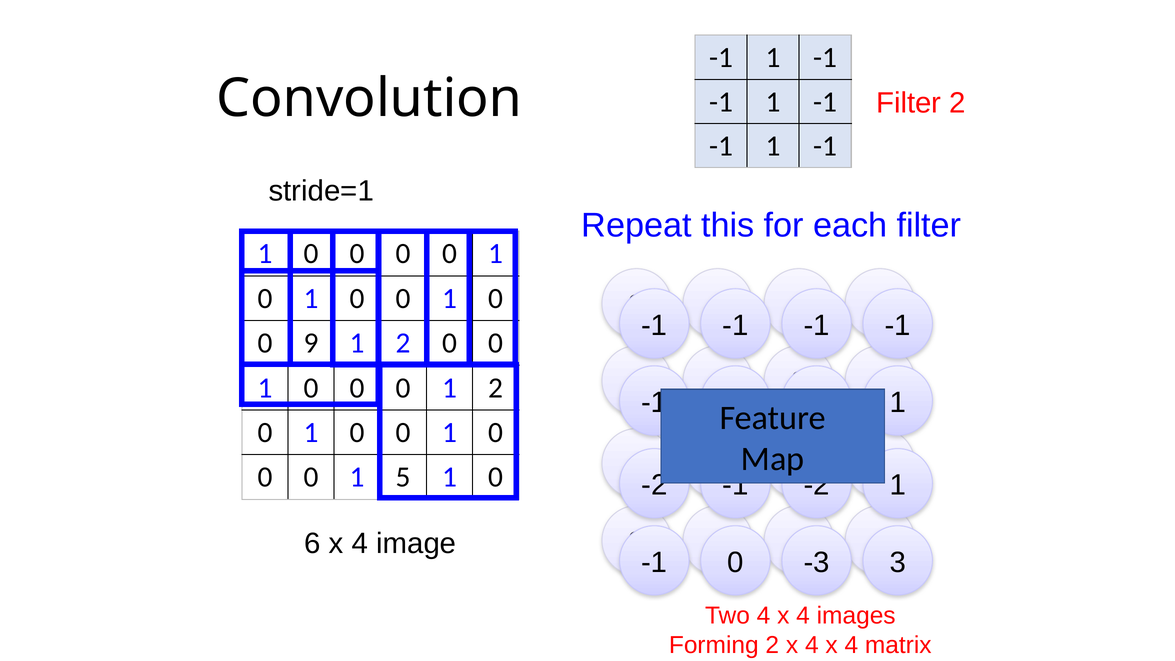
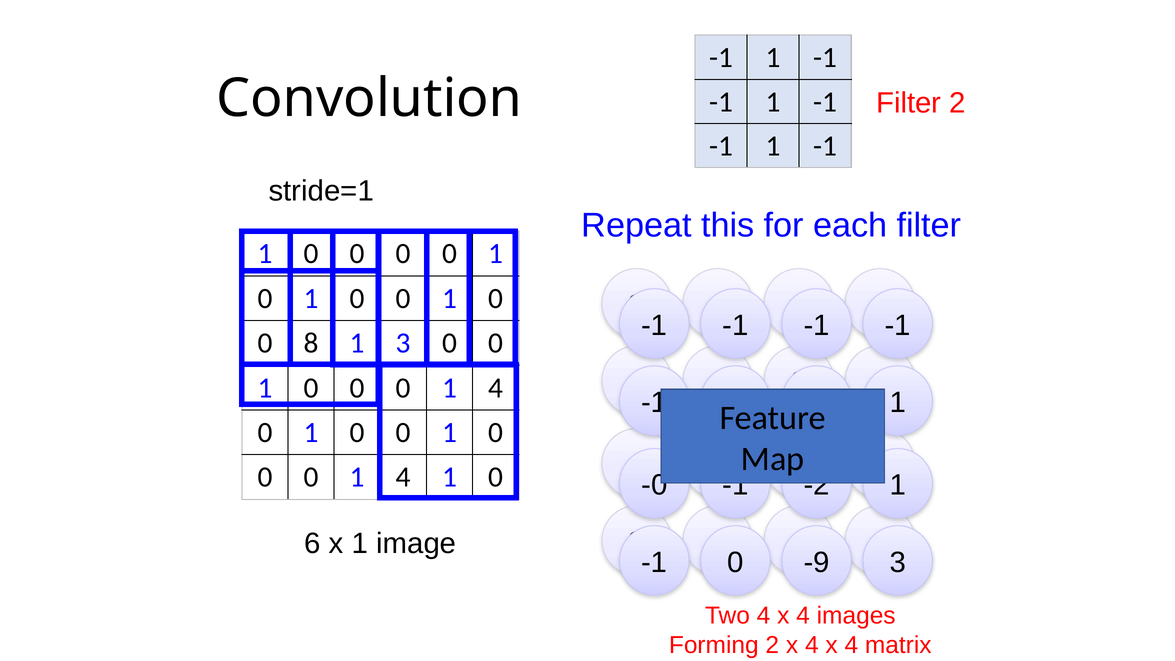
9: 9 -> 8
2 at (403, 343): 2 -> 3
2 at (496, 388): 2 -> 4
5 at (403, 477): 5 -> 4
-2 at (654, 485): -2 -> -0
6 x 4: 4 -> 1
-1 0 -3: -3 -> -9
